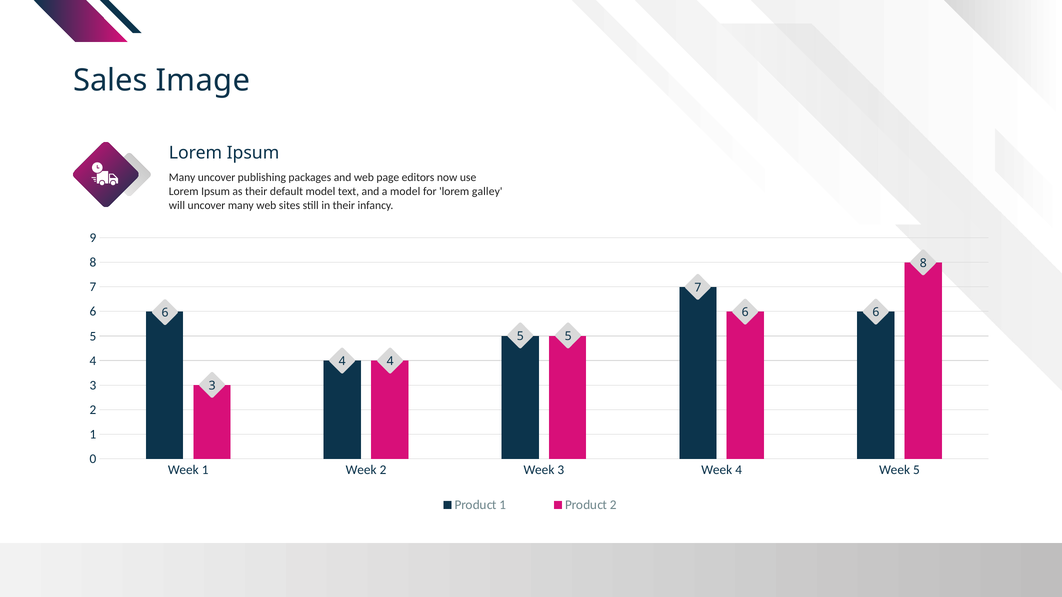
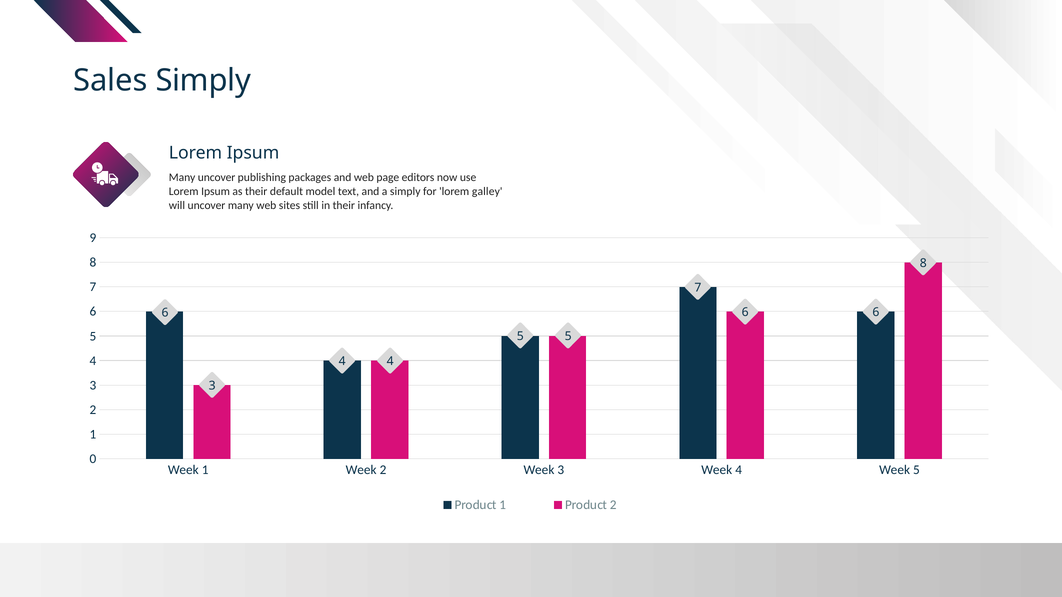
Sales Image: Image -> Simply
a model: model -> simply
